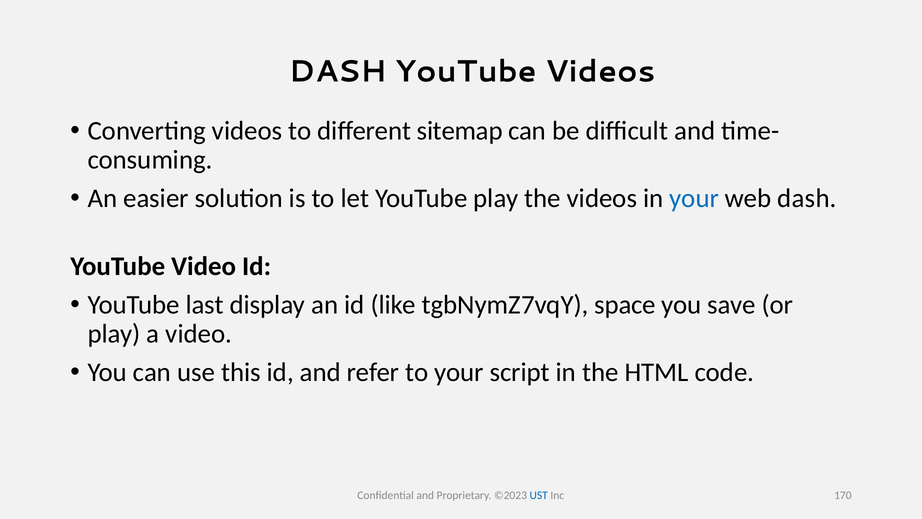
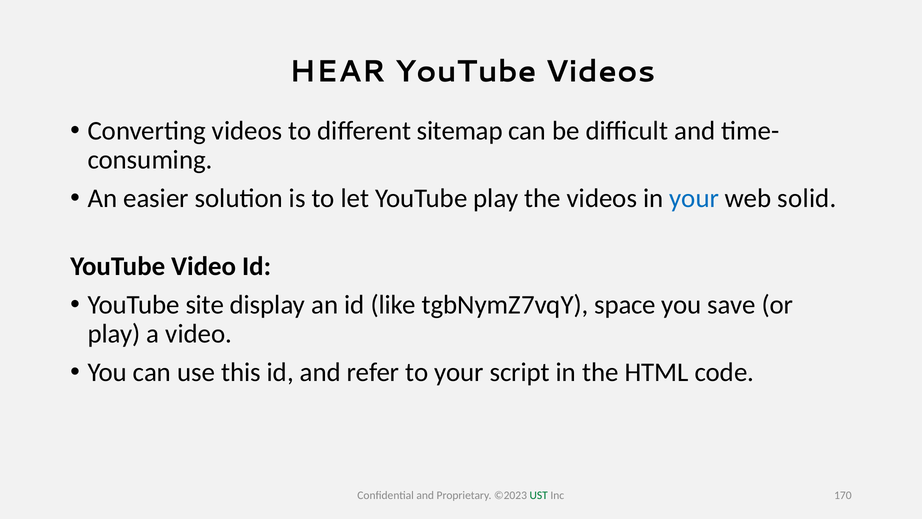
DASH at (338, 71): DASH -> HEAR
web dash: dash -> solid
last: last -> site
UST colour: blue -> green
